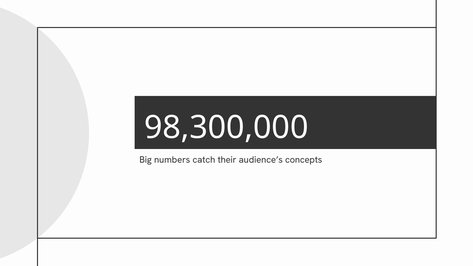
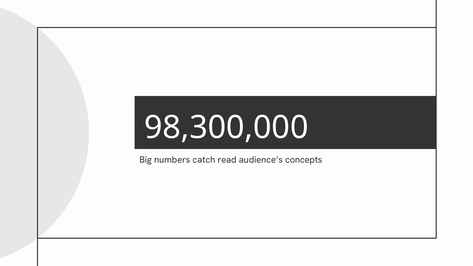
their: their -> read
